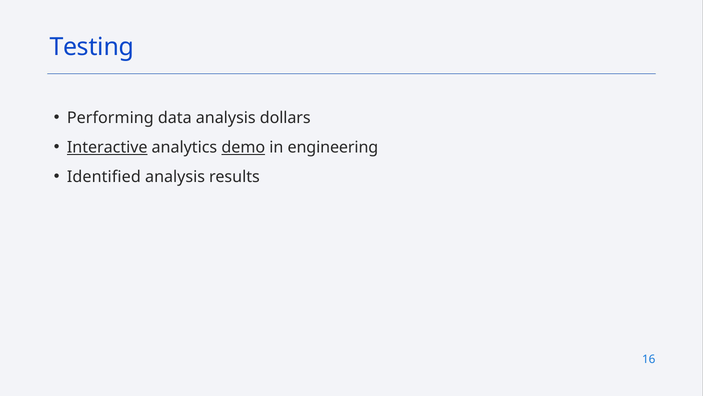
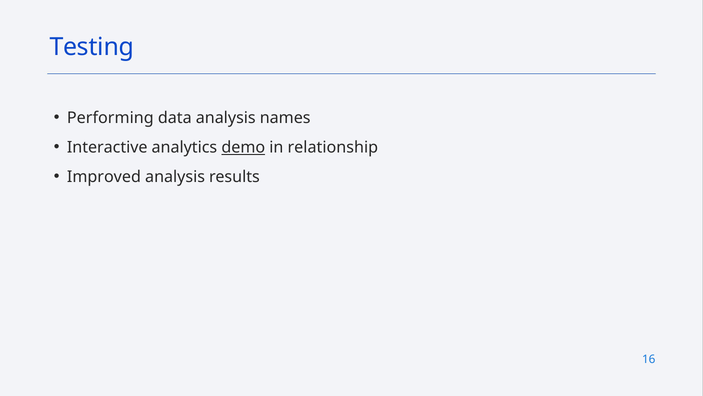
dollars: dollars -> names
Interactive underline: present -> none
engineering: engineering -> relationship
Identified: Identified -> Improved
